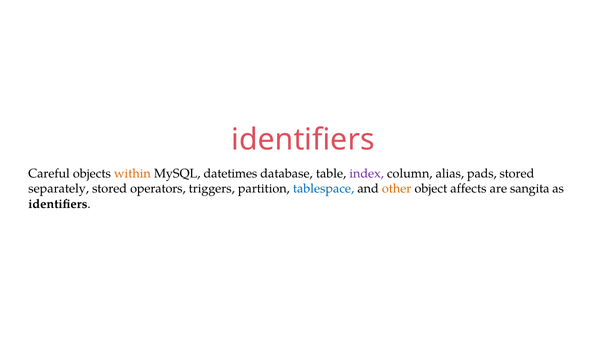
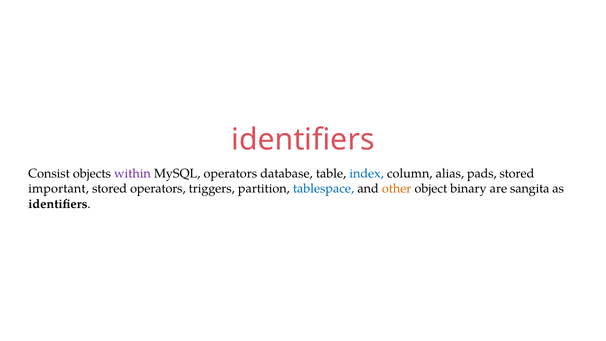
Careful: Careful -> Consist
within colour: orange -> purple
MySQL datetimes: datetimes -> operators
index colour: purple -> blue
separately: separately -> important
affects: affects -> binary
